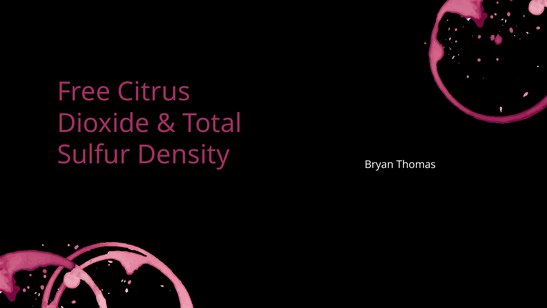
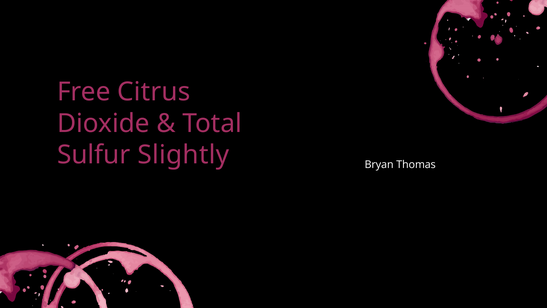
Density: Density -> Slightly
